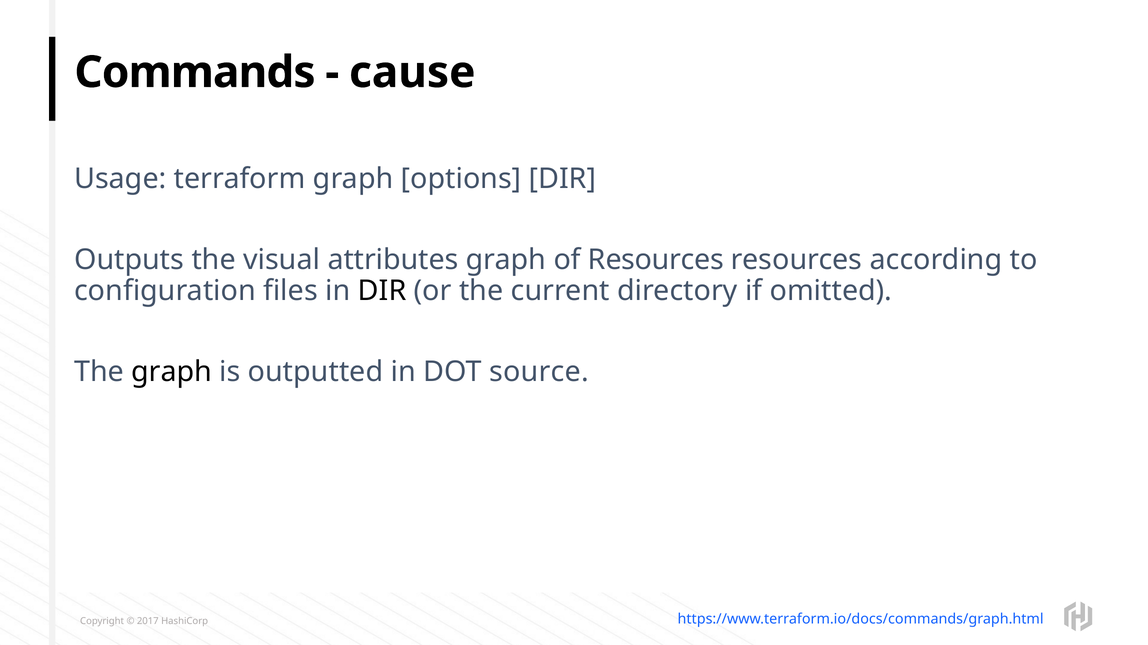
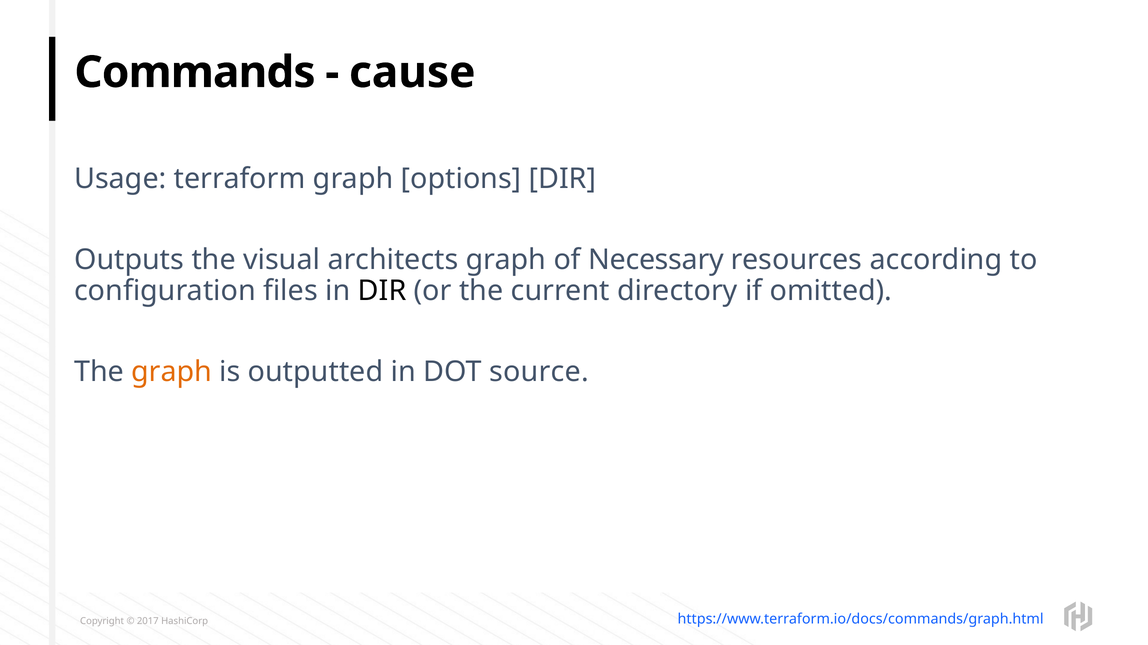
attributes: attributes -> architects
of Resources: Resources -> Necessary
graph at (172, 372) colour: black -> orange
